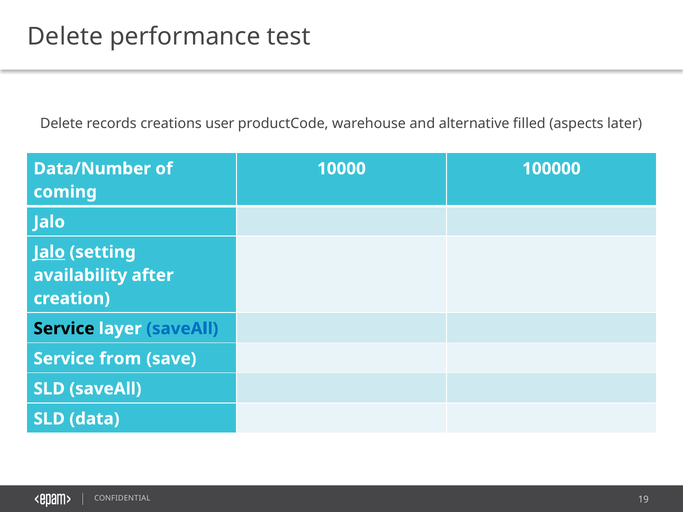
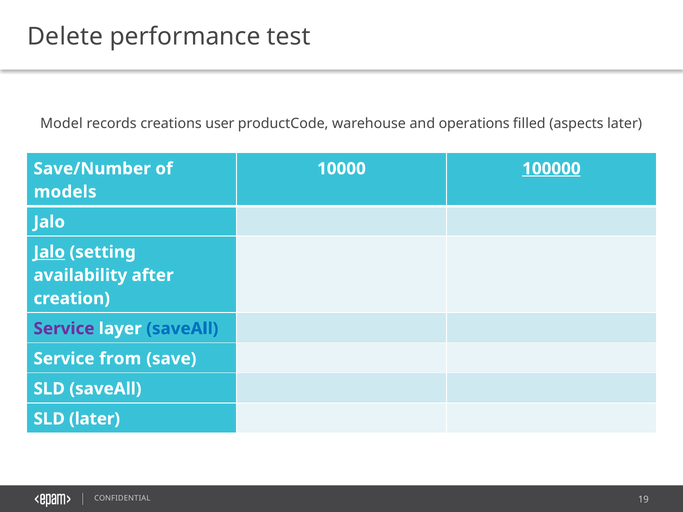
Delete at (62, 124): Delete -> Model
alternative: alternative -> operations
Data/Number: Data/Number -> Save/Number
100000 underline: none -> present
coming: coming -> models
Service at (64, 329) colour: black -> purple
SLD data: data -> later
